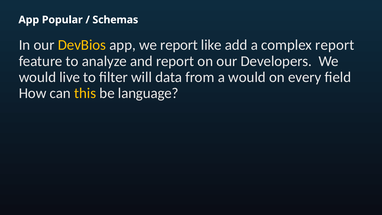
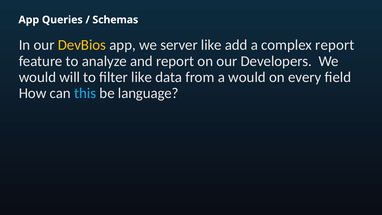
Popular: Popular -> Queries
we report: report -> server
live: live -> will
filter will: will -> like
this colour: yellow -> light blue
